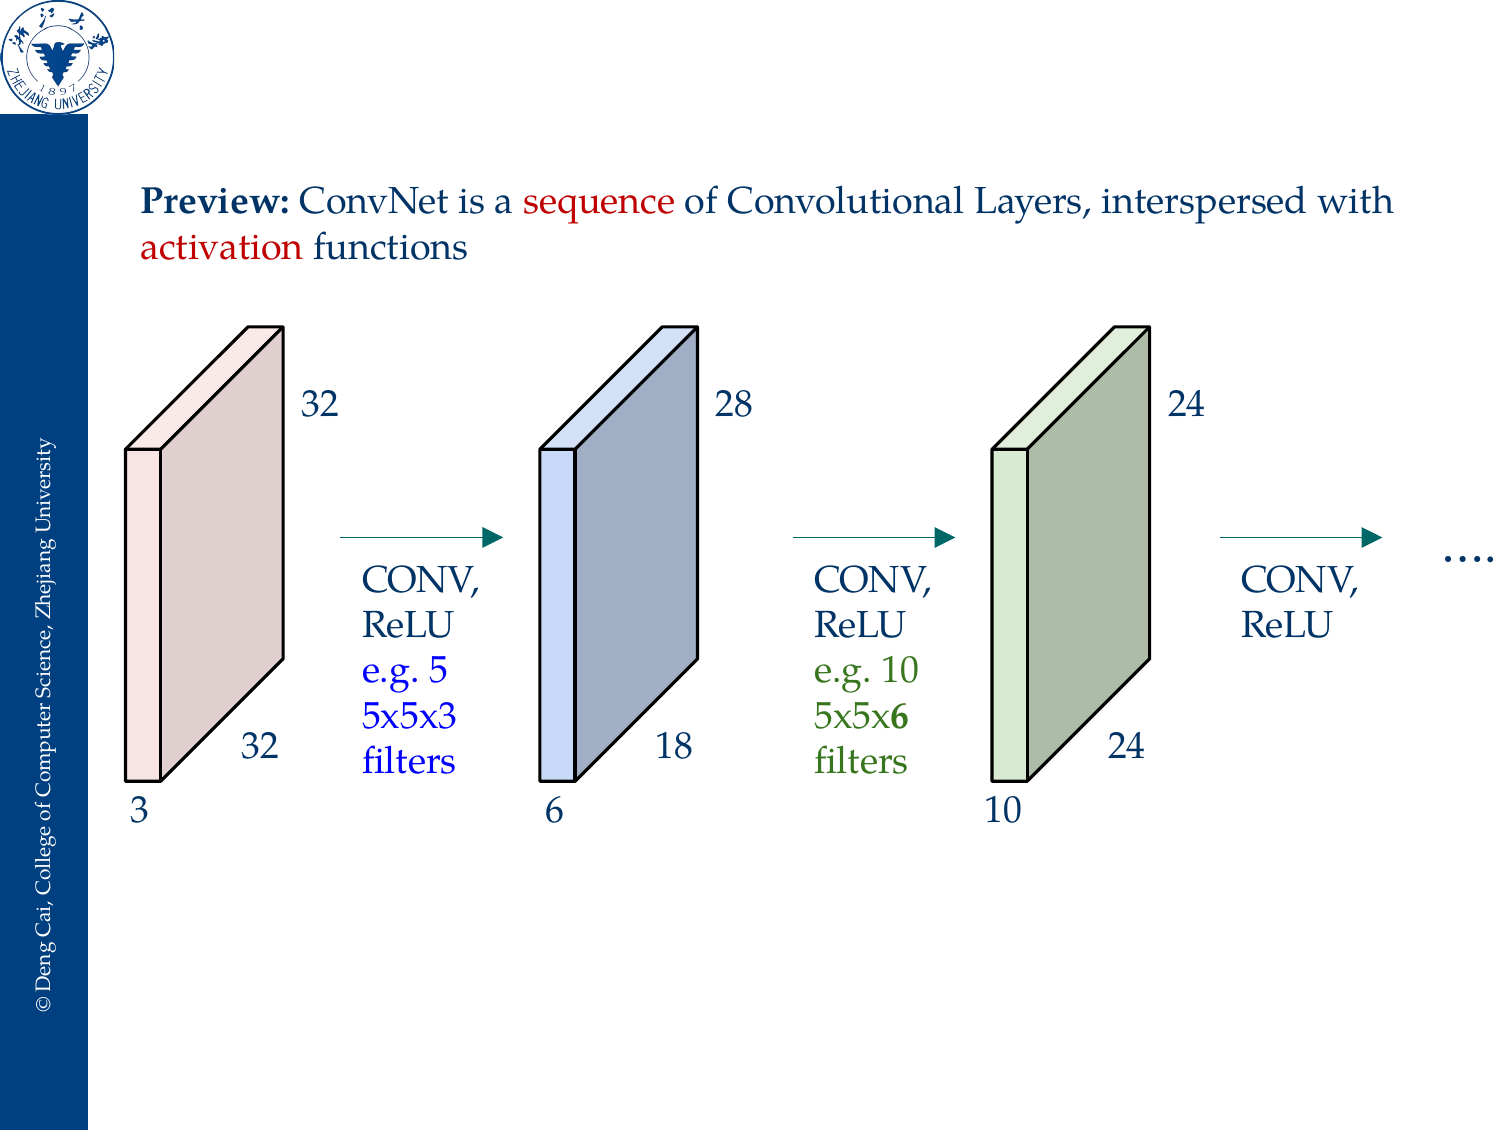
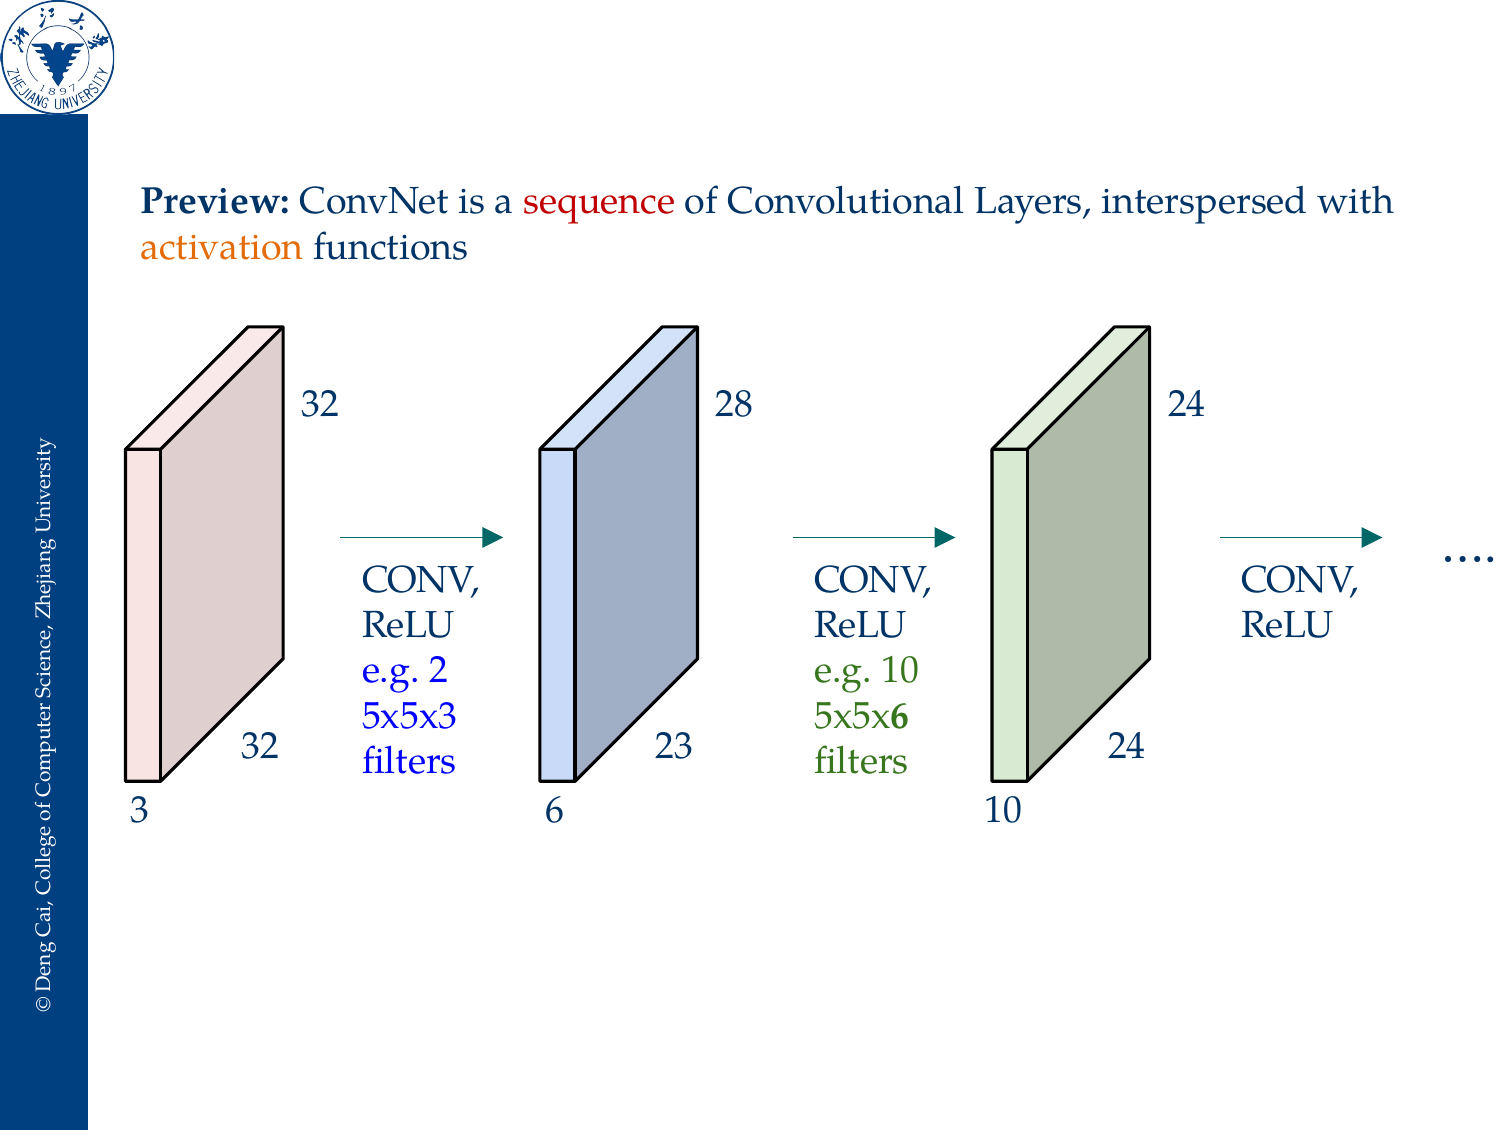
activation colour: red -> orange
5: 5 -> 2
18: 18 -> 23
